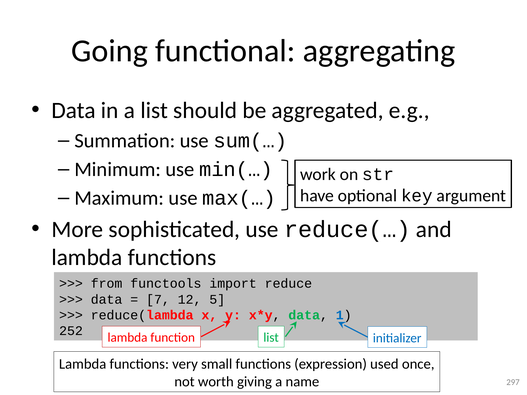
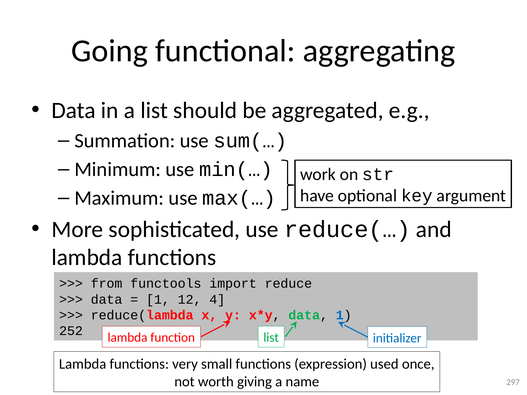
7 at (158, 300): 7 -> 1
5: 5 -> 4
